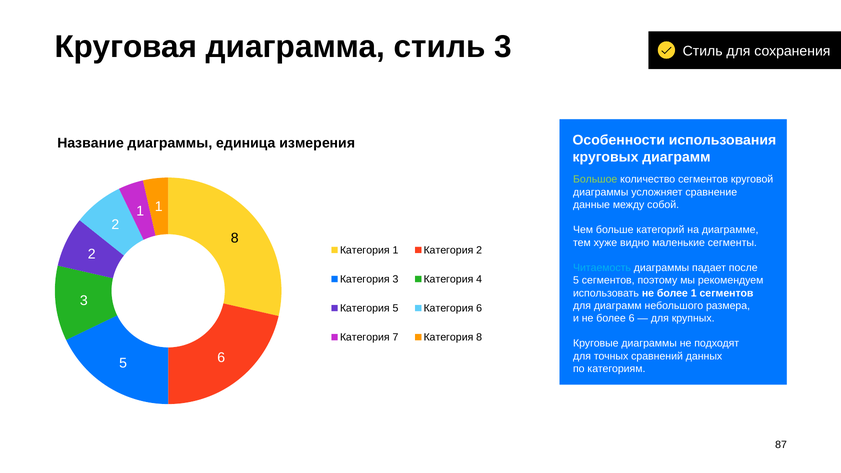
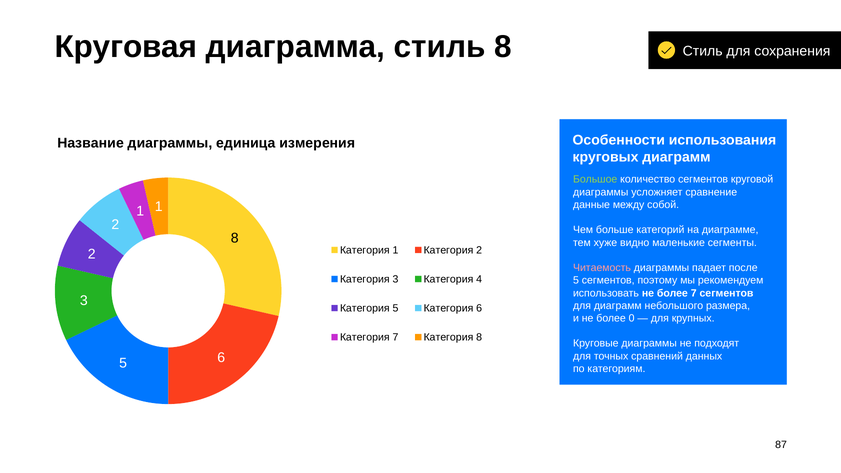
стиль 3: 3 -> 8
Читаемость colour: light blue -> pink
более 1: 1 -> 7
более 6: 6 -> 0
